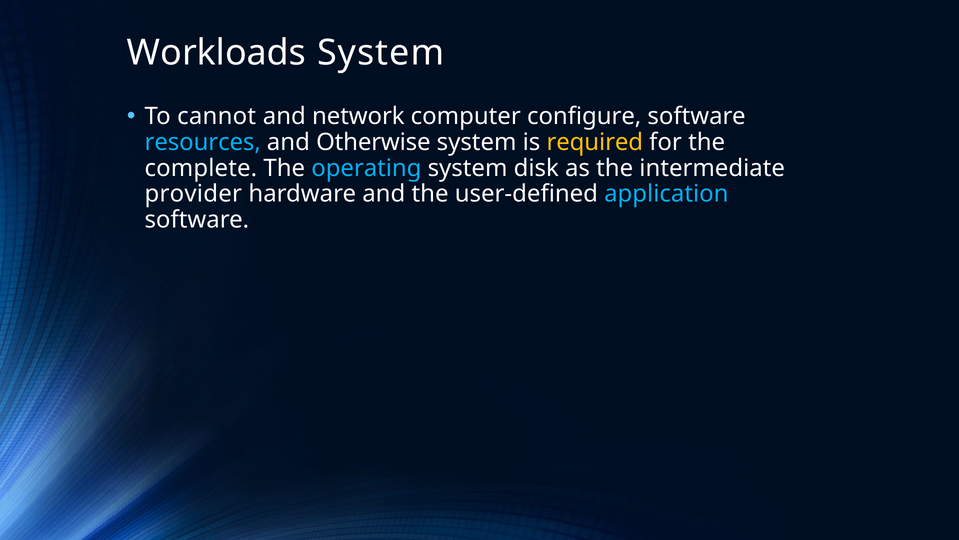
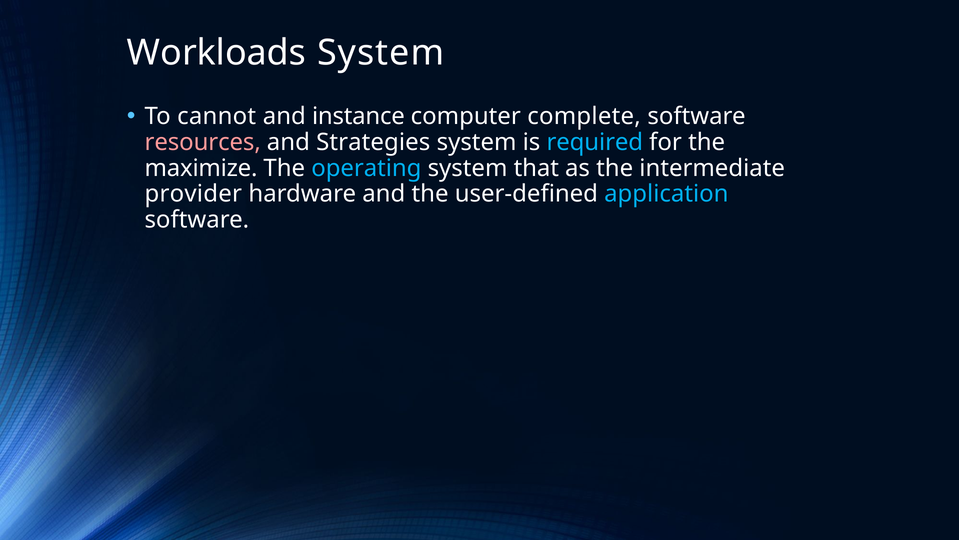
network: network -> instance
configure: configure -> complete
resources colour: light blue -> pink
Otherwise: Otherwise -> Strategies
required colour: yellow -> light blue
complete: complete -> maximize
disk: disk -> that
